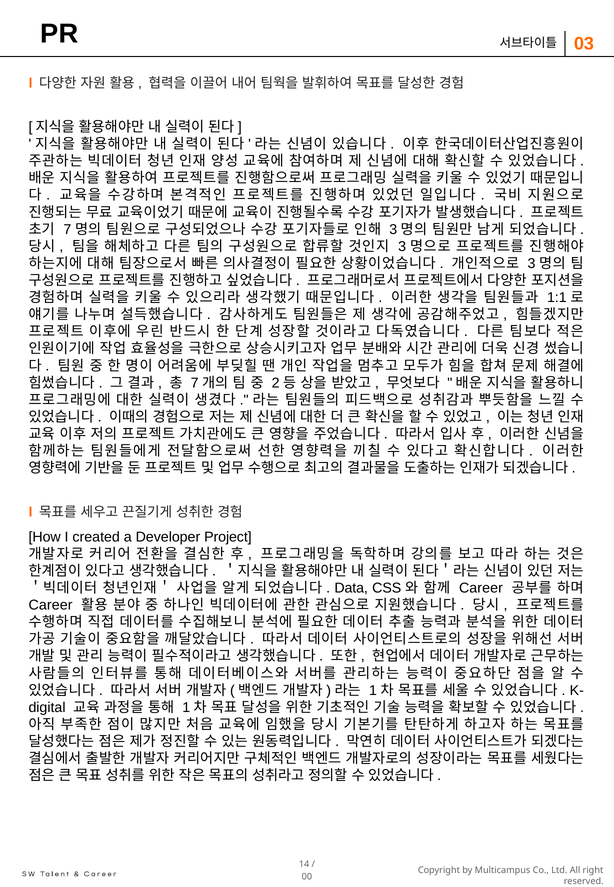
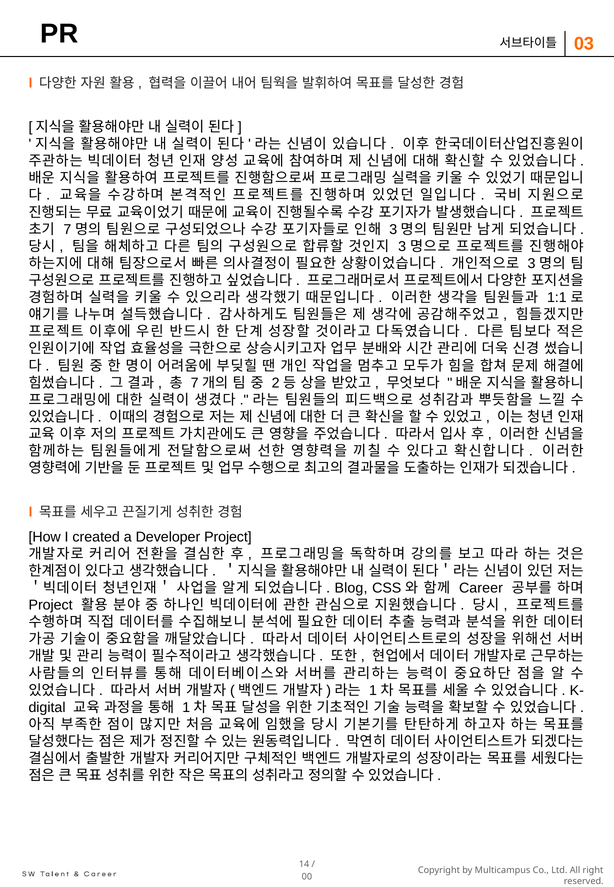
Data: Data -> Blog
Career at (51, 605): Career -> Project
